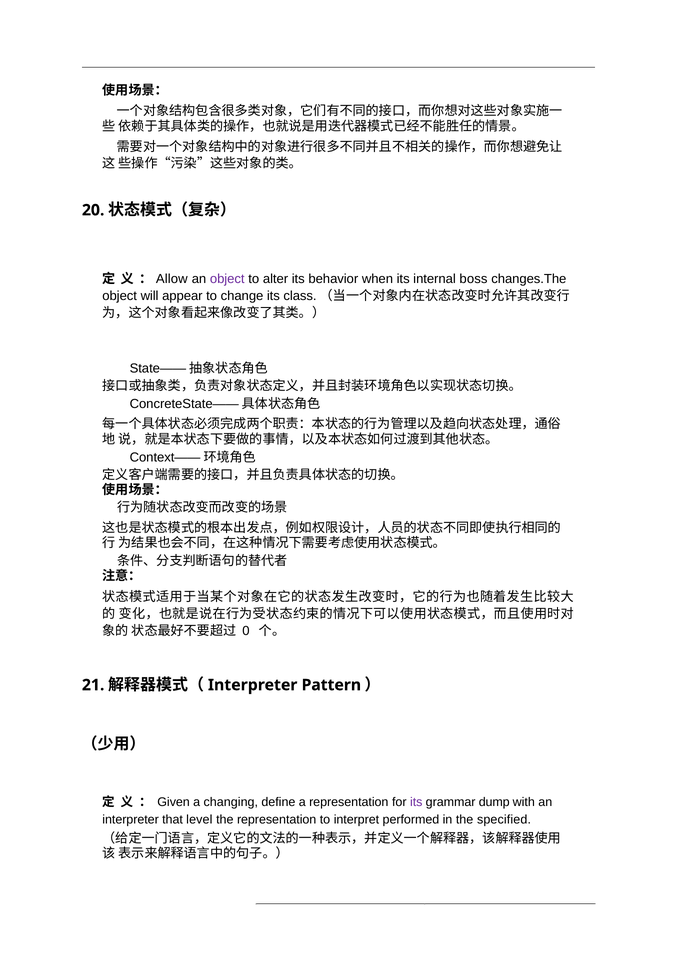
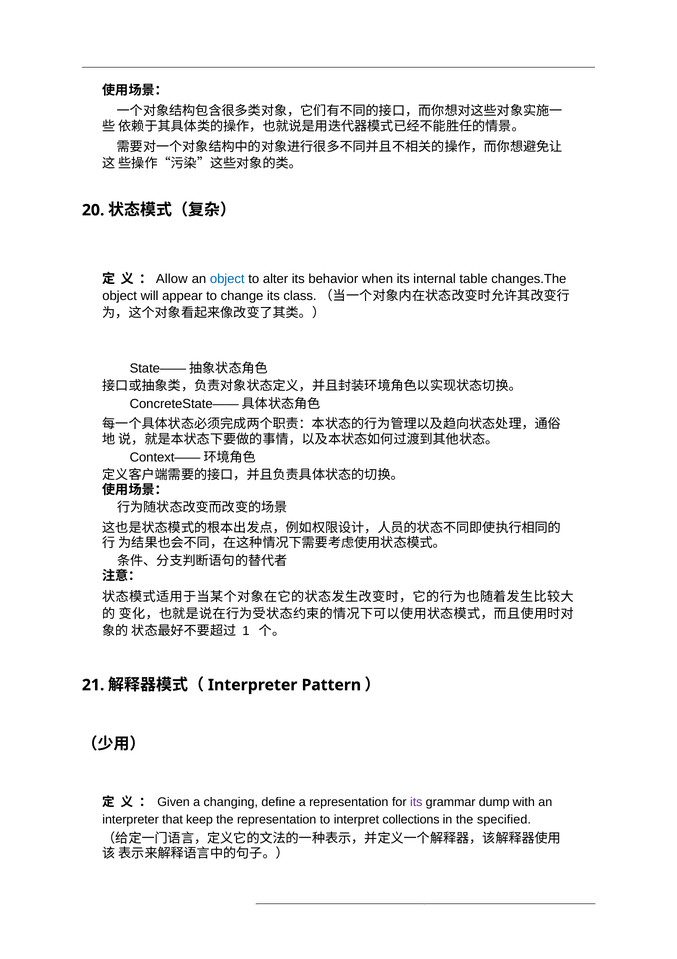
object at (227, 279) colour: purple -> blue
boss: boss -> table
0: 0 -> 1
level: level -> keep
performed: performed -> collections
